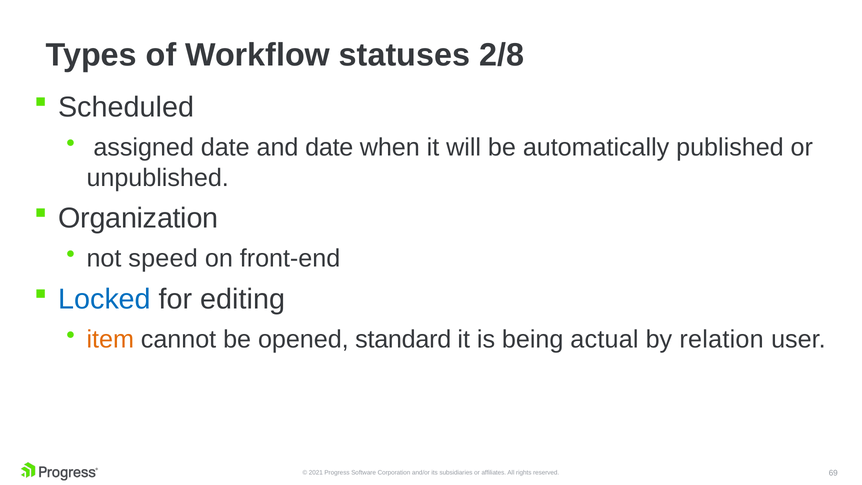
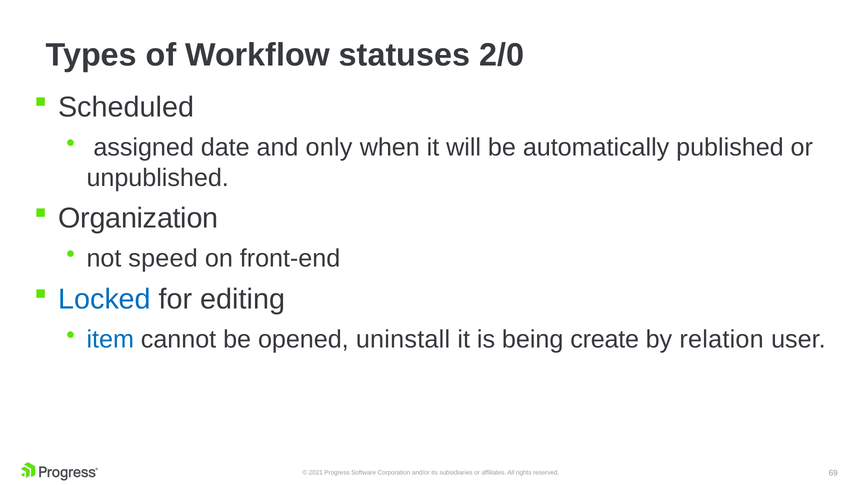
2/8: 2/8 -> 2/0
and date: date -> only
item colour: orange -> blue
standard: standard -> uninstall
actual: actual -> create
